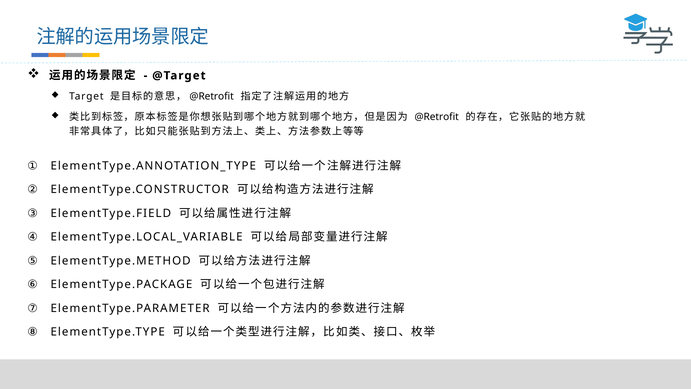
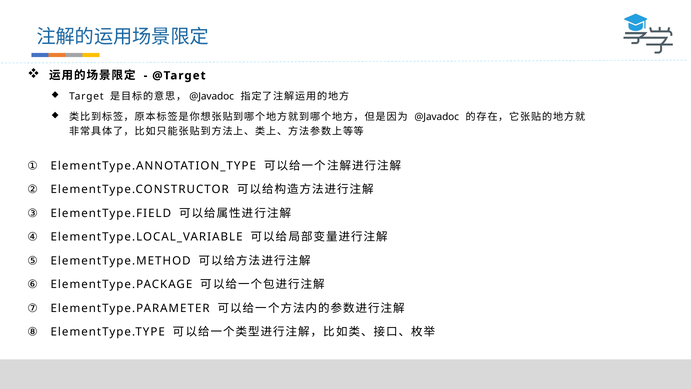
@Retrofit at (212, 97): @Retrofit -> @Javadoc
@Retrofit at (437, 117): @Retrofit -> @Javadoc
